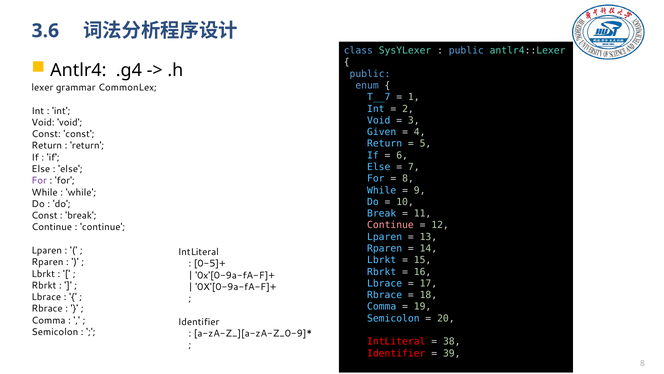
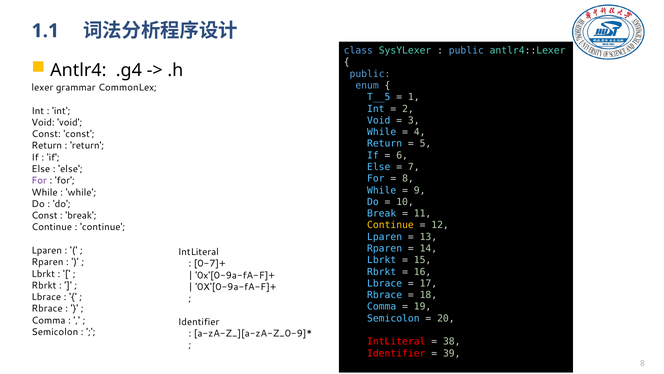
3.6: 3.6 -> 1.1
T__7: T__7 -> T__5
Given at (382, 132): Given -> While
Continue at (390, 225) colour: pink -> yellow
0-5]+: 0-5]+ -> 0-7]+
